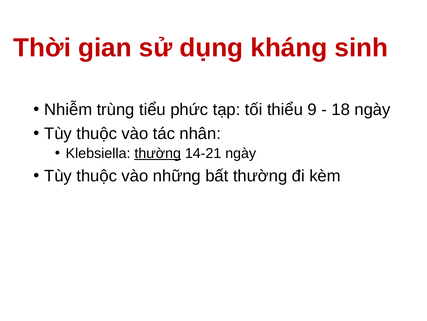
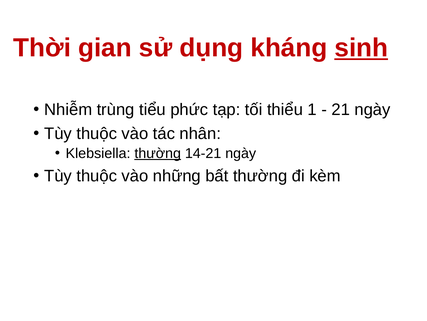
sinh underline: none -> present
9: 9 -> 1
18: 18 -> 21
